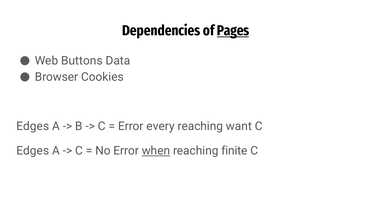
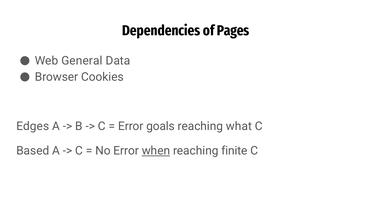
Pages underline: present -> none
Buttons: Buttons -> General
every: every -> goals
want: want -> what
Edges at (33, 151): Edges -> Based
